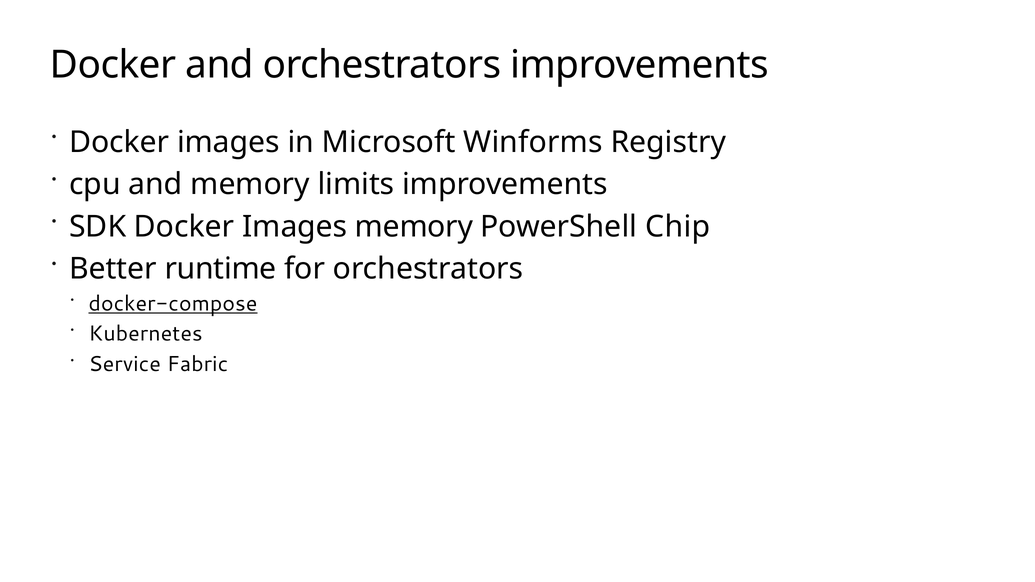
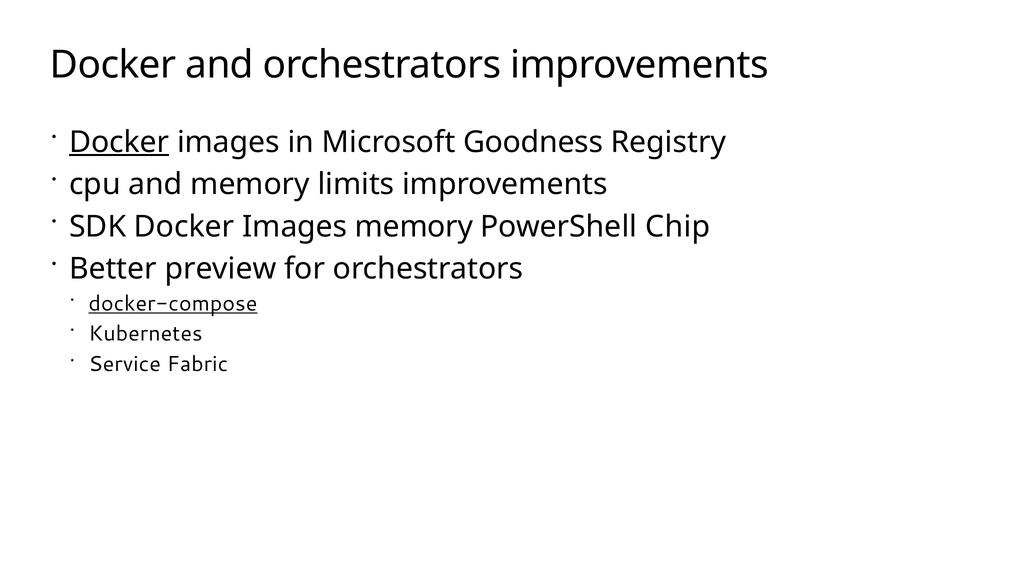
Docker at (119, 142) underline: none -> present
Winforms: Winforms -> Goodness
runtime: runtime -> preview
